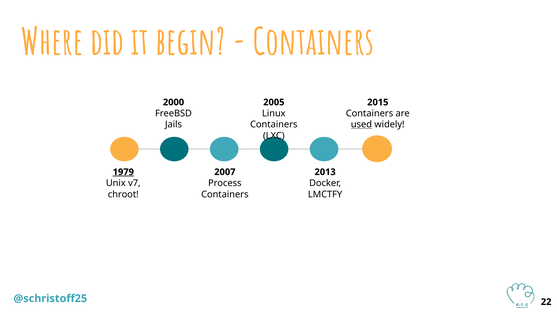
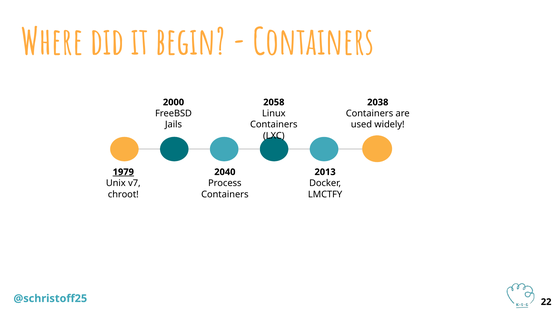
2005: 2005 -> 2058
2015: 2015 -> 2038
used underline: present -> none
2007: 2007 -> 2040
